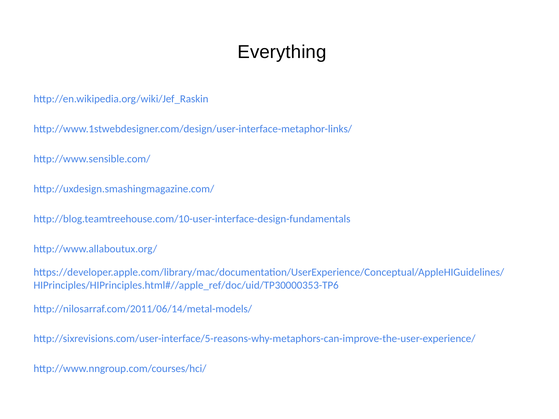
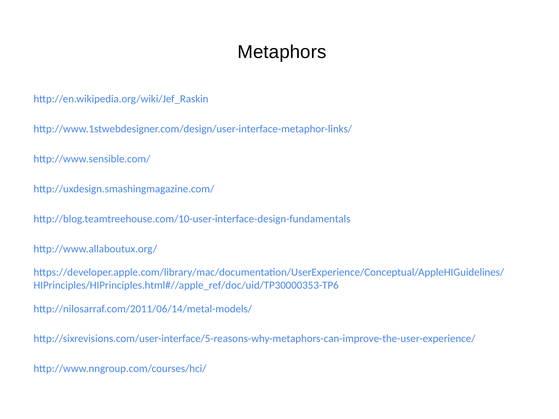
Everything: Everything -> Metaphors
